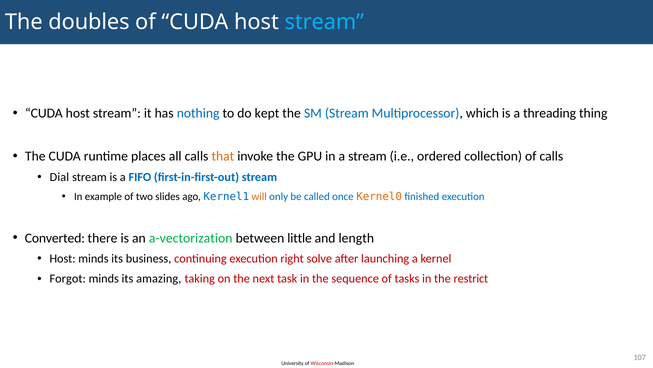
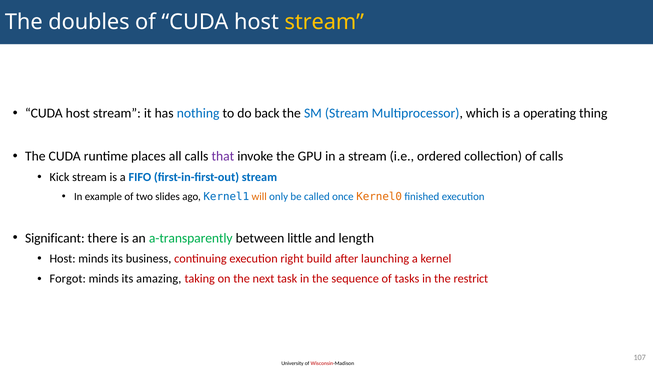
stream at (324, 22) colour: light blue -> yellow
kept: kept -> back
threading: threading -> operating
that colour: orange -> purple
Dial: Dial -> Kick
Converted: Converted -> Significant
a-vectorization: a-vectorization -> a-transparently
solve: solve -> build
